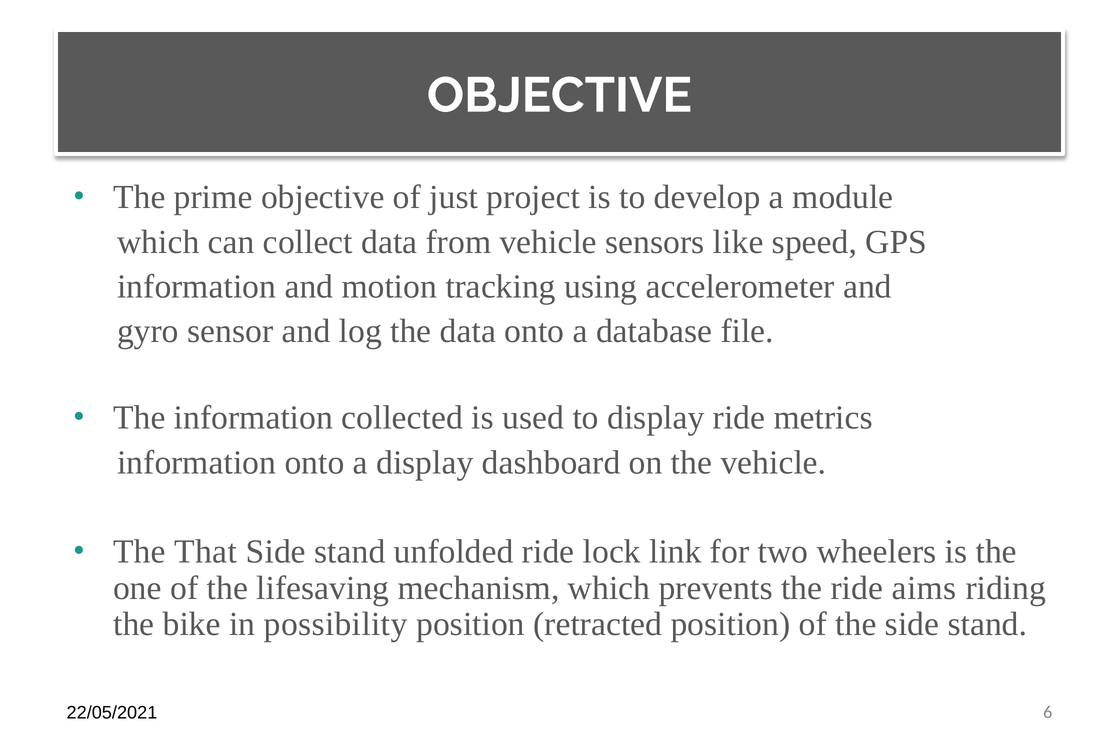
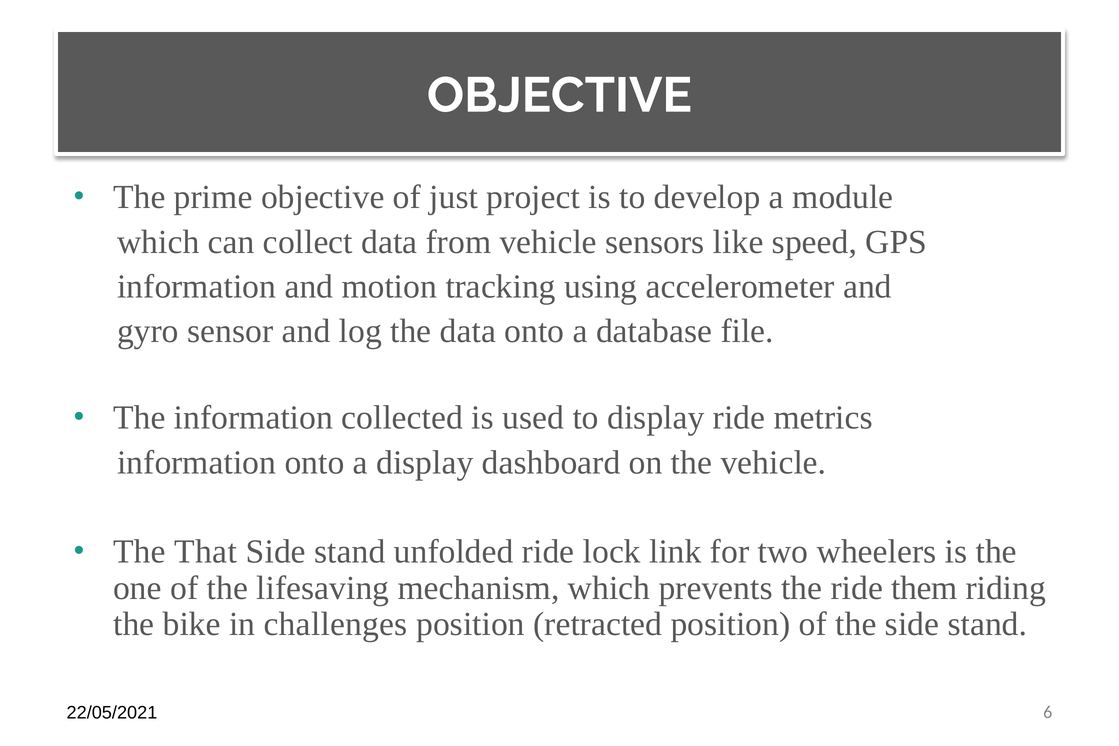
aims: aims -> them
possibility: possibility -> challenges
